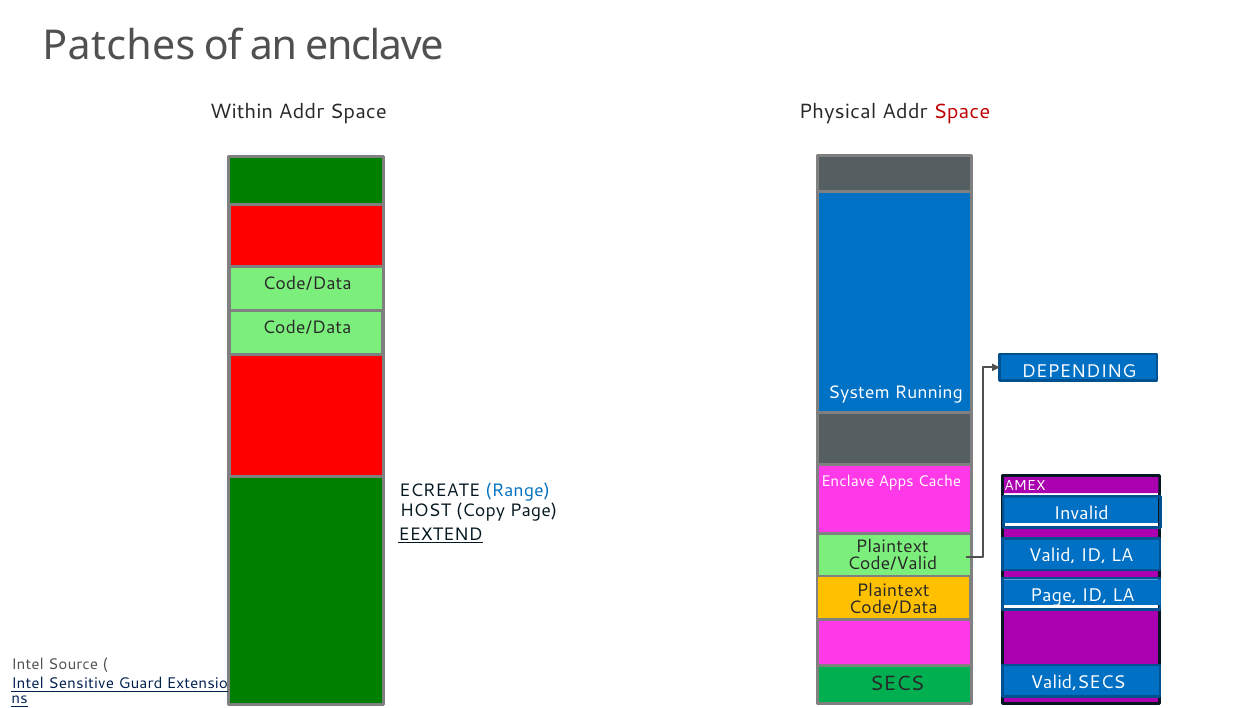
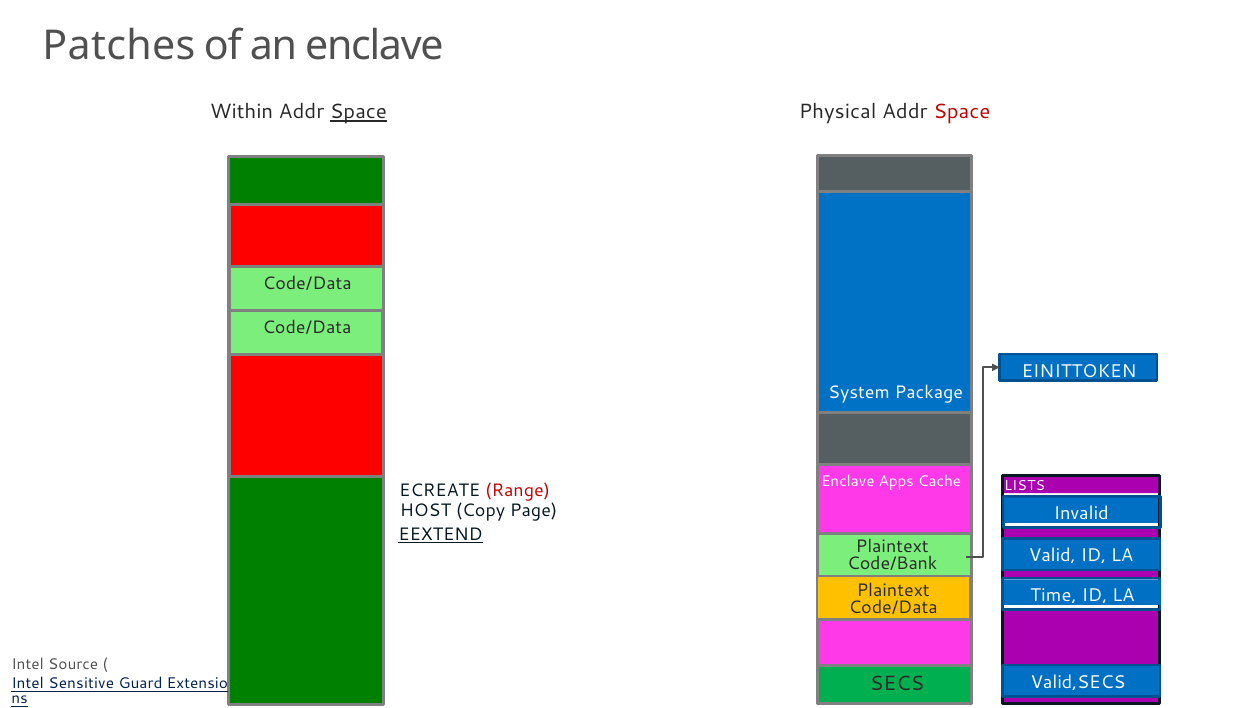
Space at (358, 112) underline: none -> present
DEPENDING: DEPENDING -> EINITTOKEN
Running: Running -> Package
Range colour: blue -> red
AMEX: AMEX -> LISTS
Code/Valid: Code/Valid -> Code/Bank
Page at (1054, 595): Page -> Time
